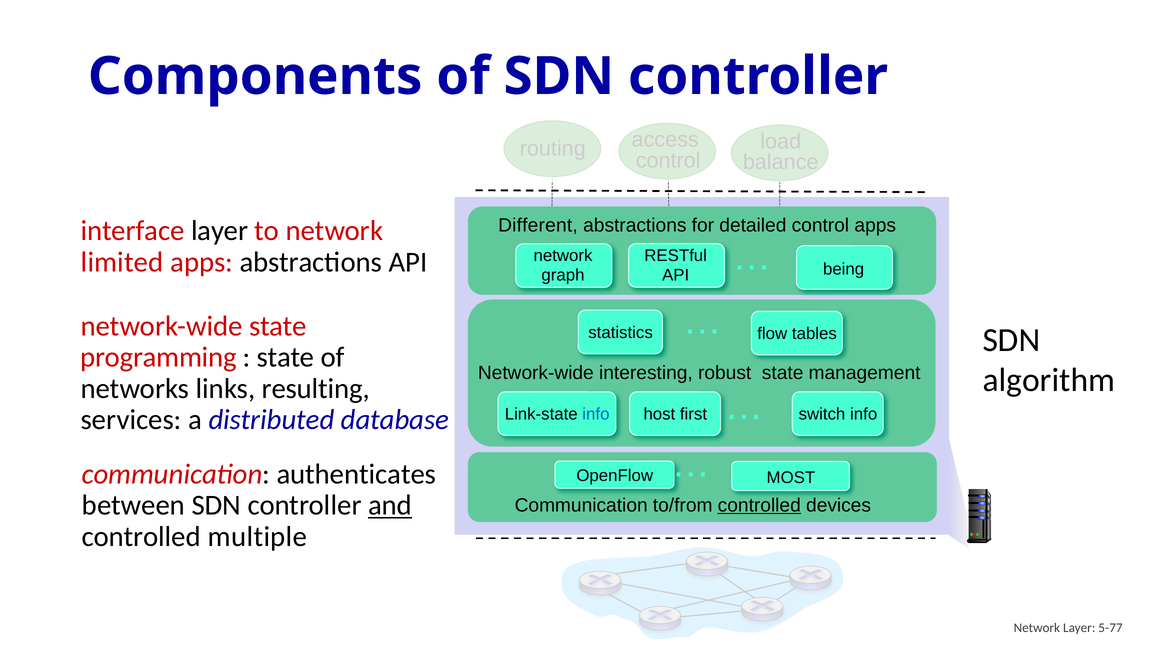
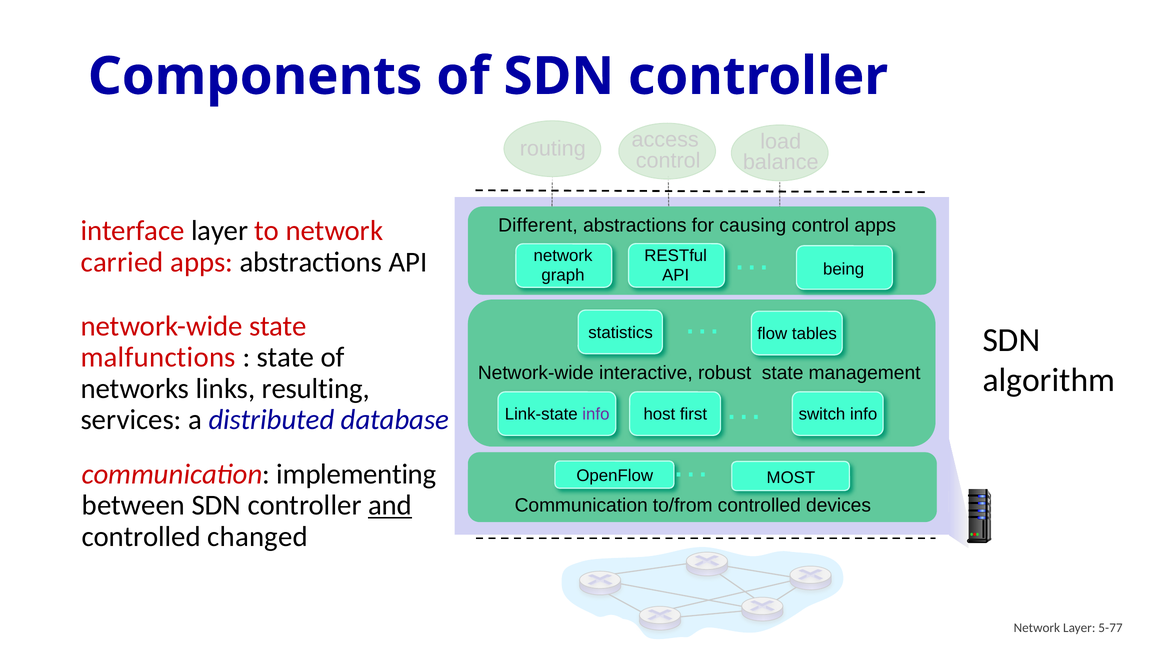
detailed: detailed -> causing
limited: limited -> carried
programming: programming -> malfunctions
interesting: interesting -> interactive
info at (596, 414) colour: blue -> purple
authenticates: authenticates -> implementing
controlled at (759, 505) underline: present -> none
multiple: multiple -> changed
